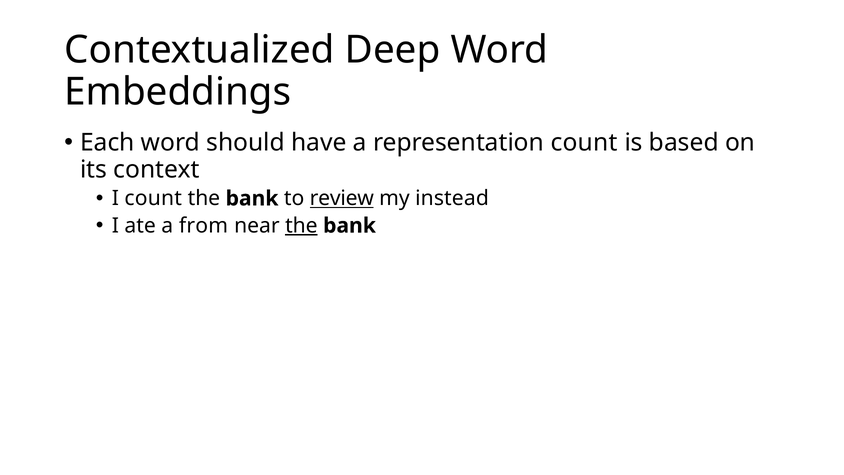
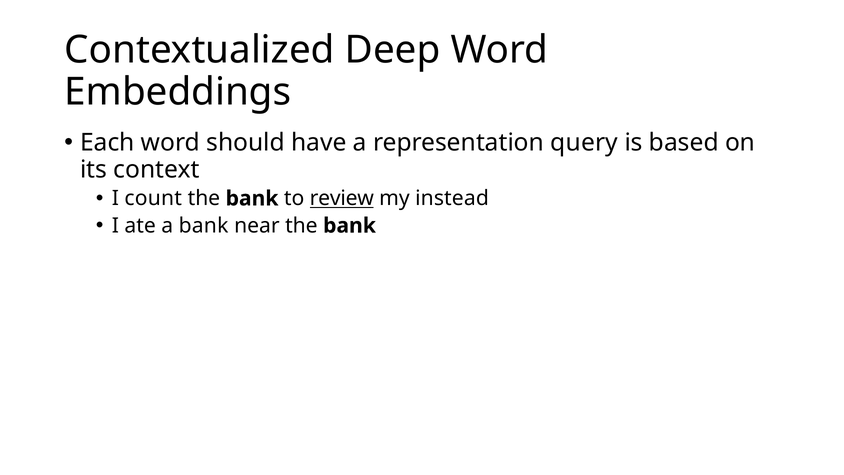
representation count: count -> query
a from: from -> bank
the at (301, 226) underline: present -> none
